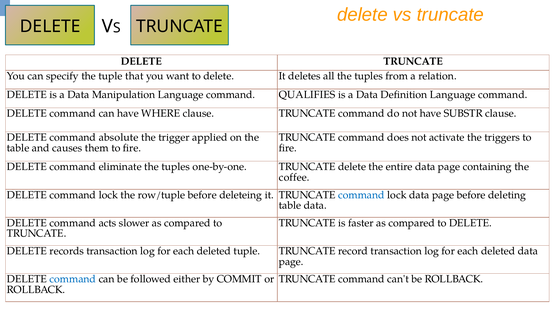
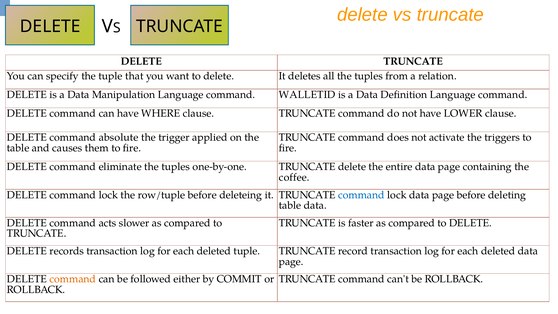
QUALIFIES: QUALIFIES -> WALLETID
SUBSTR: SUBSTR -> LOWER
command at (73, 279) colour: blue -> orange
